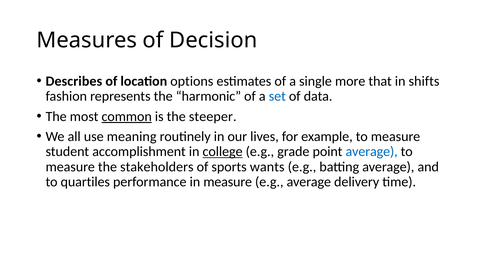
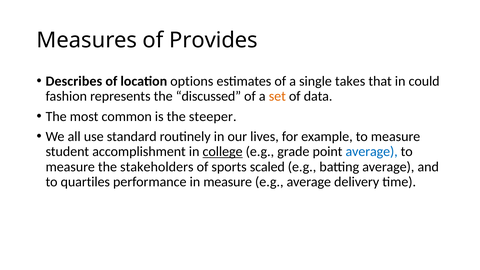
Decision: Decision -> Provides
more: more -> takes
shifts: shifts -> could
harmonic: harmonic -> discussed
set colour: blue -> orange
common underline: present -> none
meaning: meaning -> standard
wants: wants -> scaled
